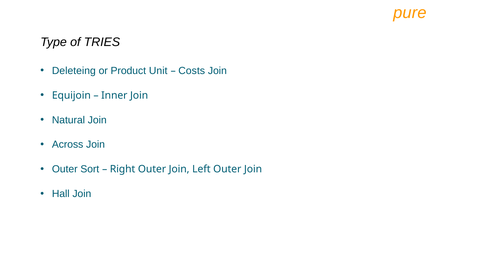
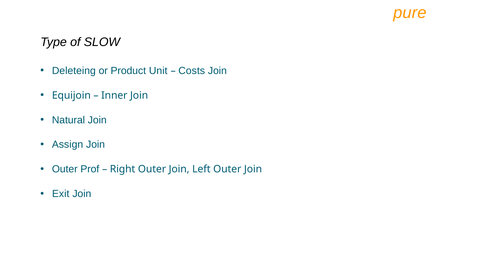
TRIES: TRIES -> SLOW
Across: Across -> Assign
Sort: Sort -> Prof
Hall: Hall -> Exit
